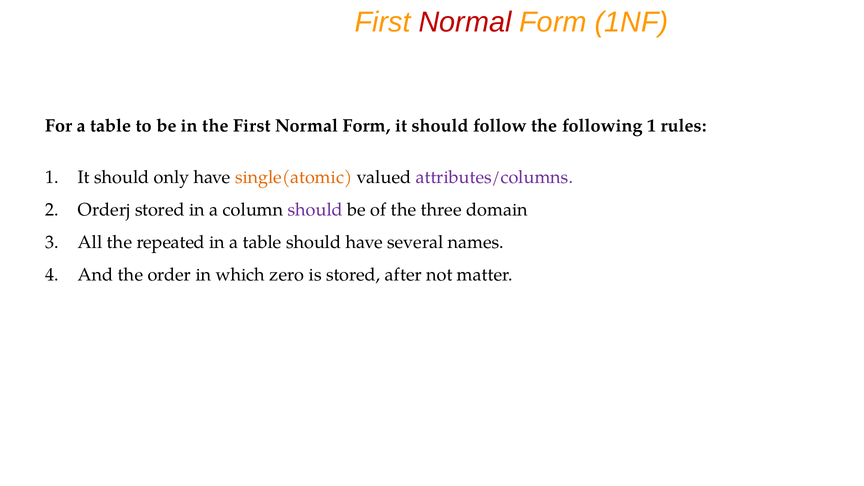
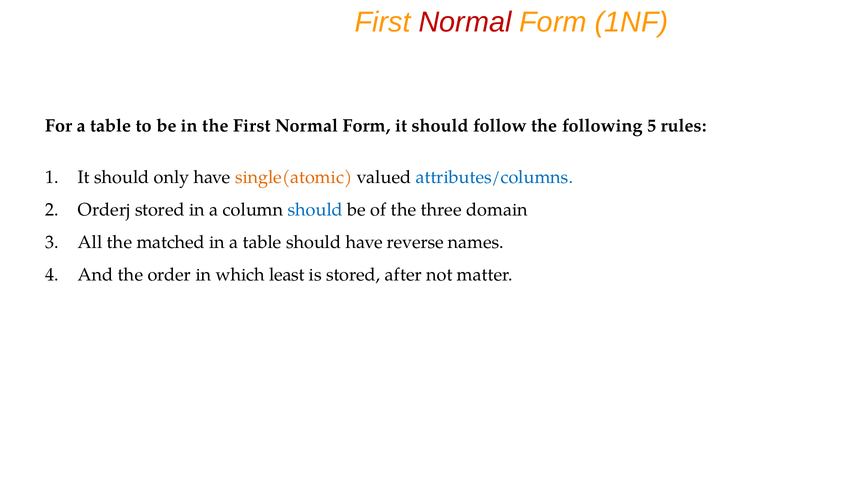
following 1: 1 -> 5
attributes/columns colour: purple -> blue
should at (315, 210) colour: purple -> blue
repeated: repeated -> matched
several: several -> reverse
zero: zero -> least
